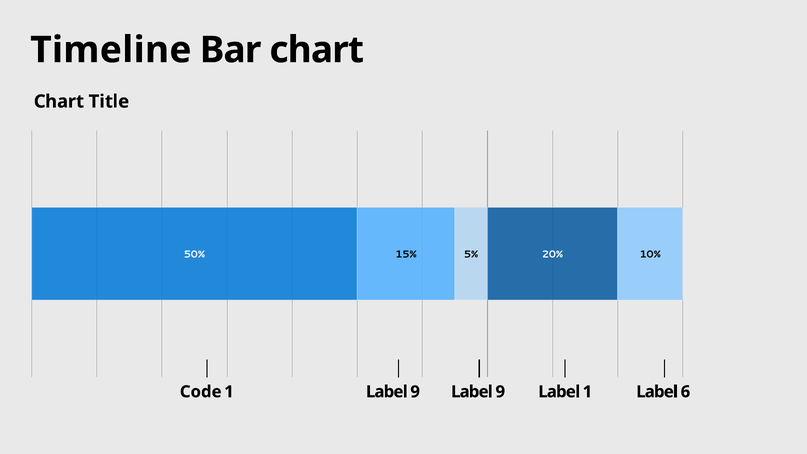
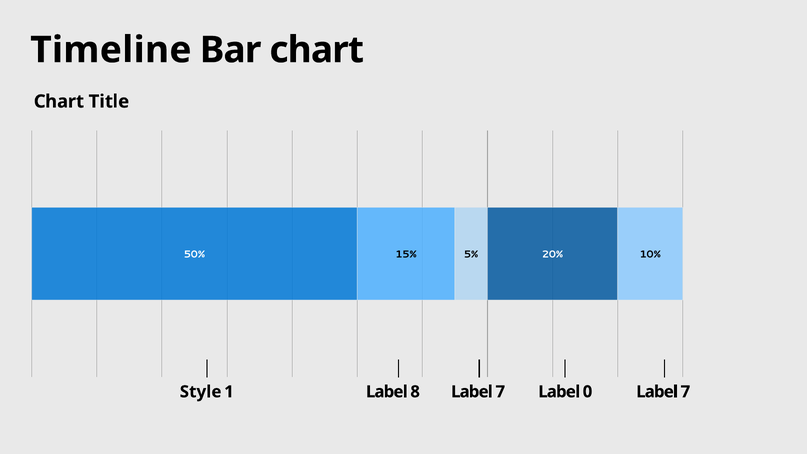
Code: Code -> Style
1 Label 9: 9 -> 8
9 at (500, 392): 9 -> 7
Label 1: 1 -> 0
6 at (685, 392): 6 -> 7
